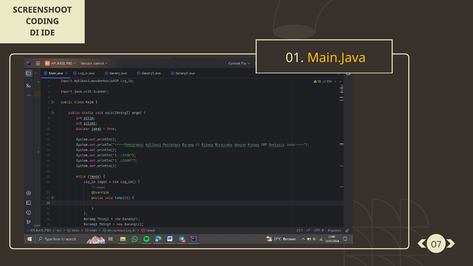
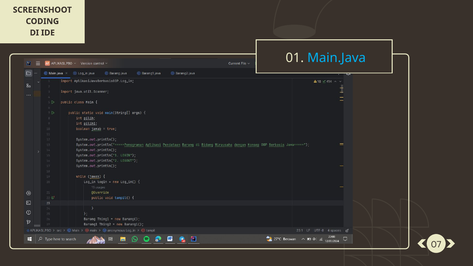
Main.Java colour: yellow -> light blue
